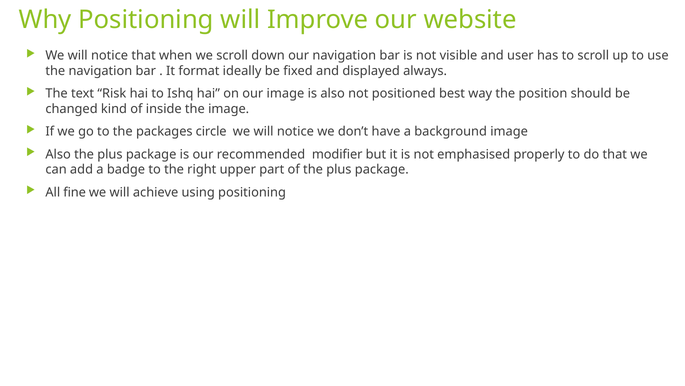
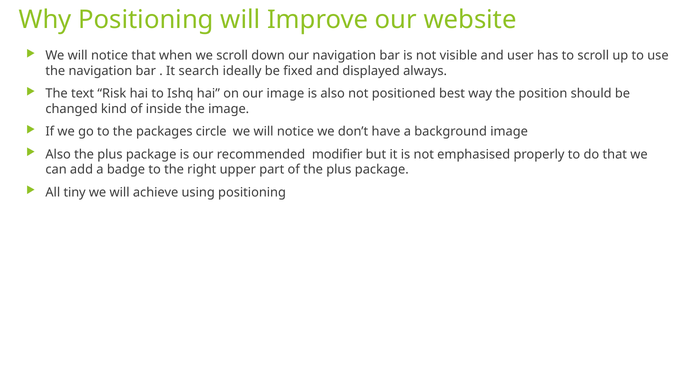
format: format -> search
fine: fine -> tiny
